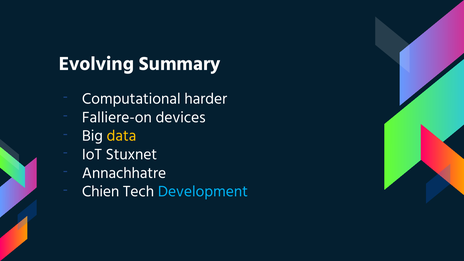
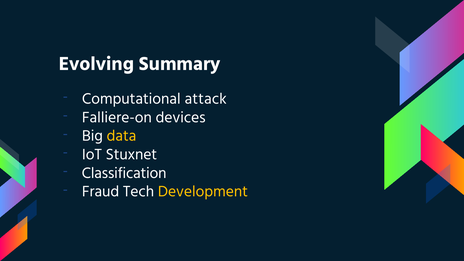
harder: harder -> attack
Annachhatre: Annachhatre -> Classification
Chien: Chien -> Fraud
Development colour: light blue -> yellow
